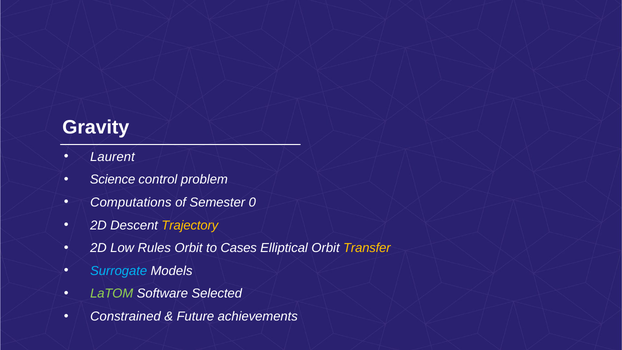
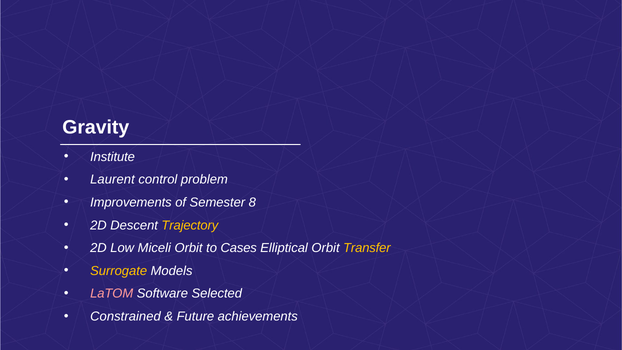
Laurent: Laurent -> Institute
Science: Science -> Laurent
Computations: Computations -> Improvements
0: 0 -> 8
Rules: Rules -> Miceli
Surrogate colour: light blue -> yellow
LaTOM colour: light green -> pink
